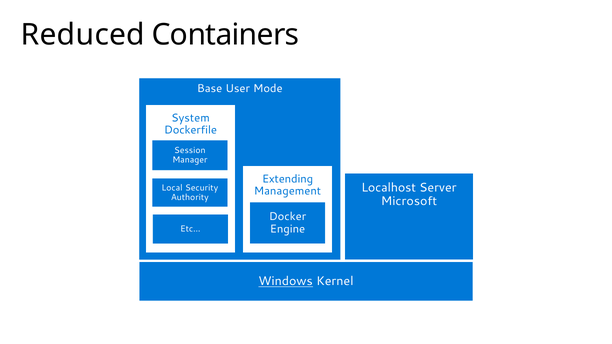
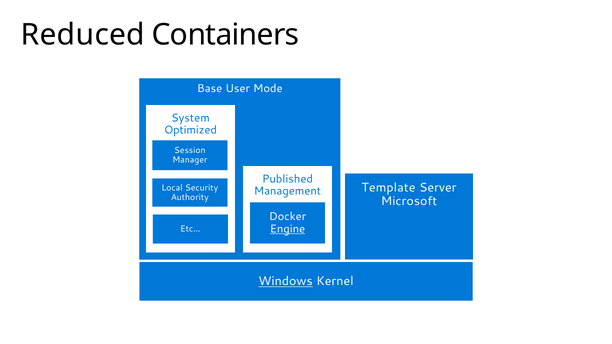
Dockerfile: Dockerfile -> Optimized
Extending: Extending -> Published
Localhost: Localhost -> Template
Engine underline: none -> present
